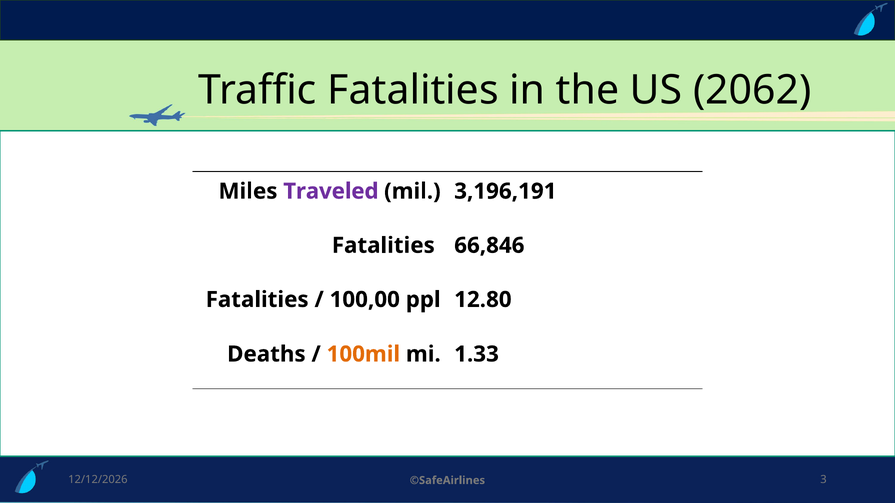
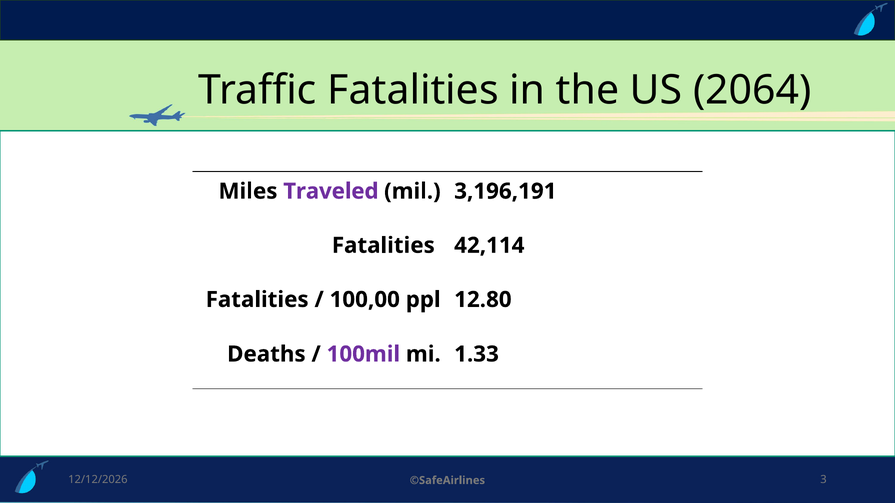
2062: 2062 -> 2064
66,846: 66,846 -> 42,114
100mil colour: orange -> purple
